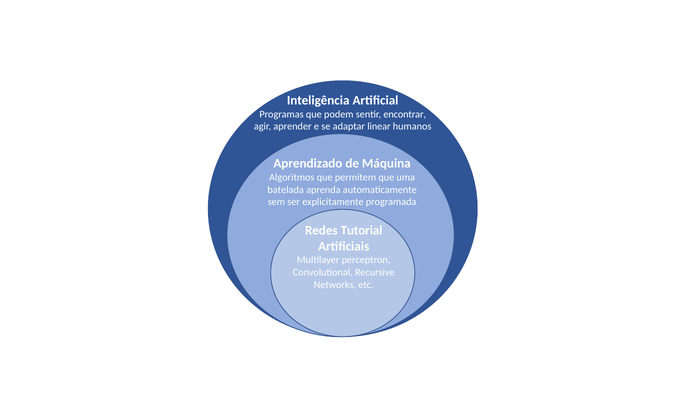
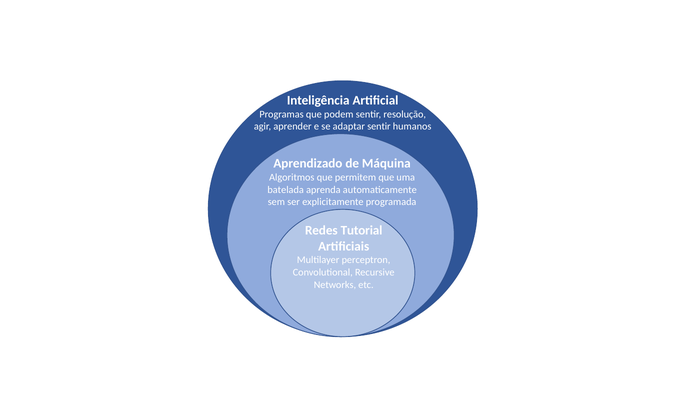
encontrar: encontrar -> resolução
adaptar linear: linear -> sentir
